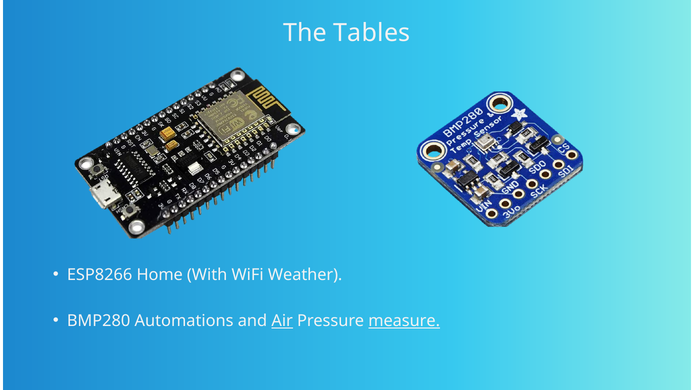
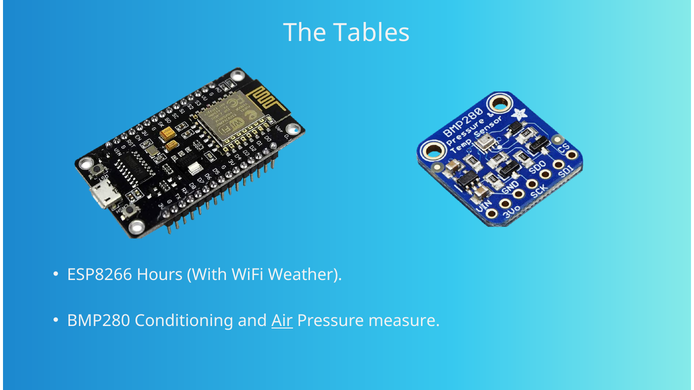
Home: Home -> Hours
Automations: Automations -> Conditioning
measure underline: present -> none
